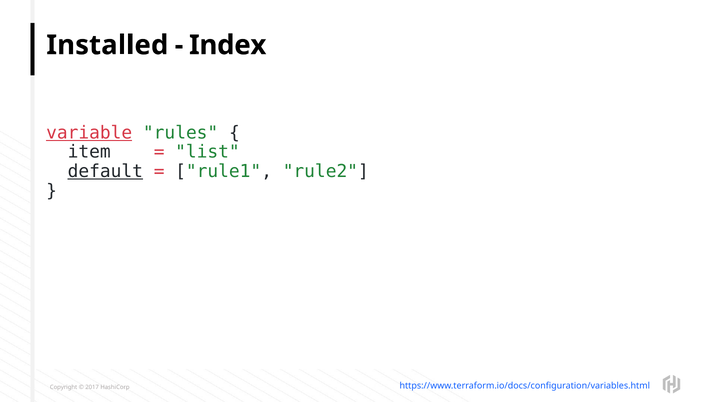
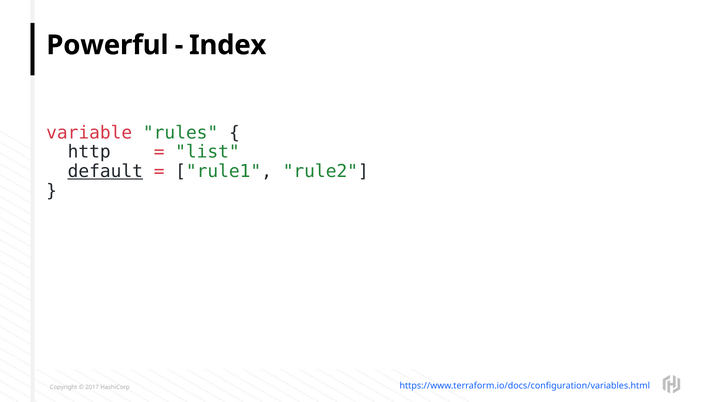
Installed: Installed -> Powerful
variable underline: present -> none
item: item -> http
